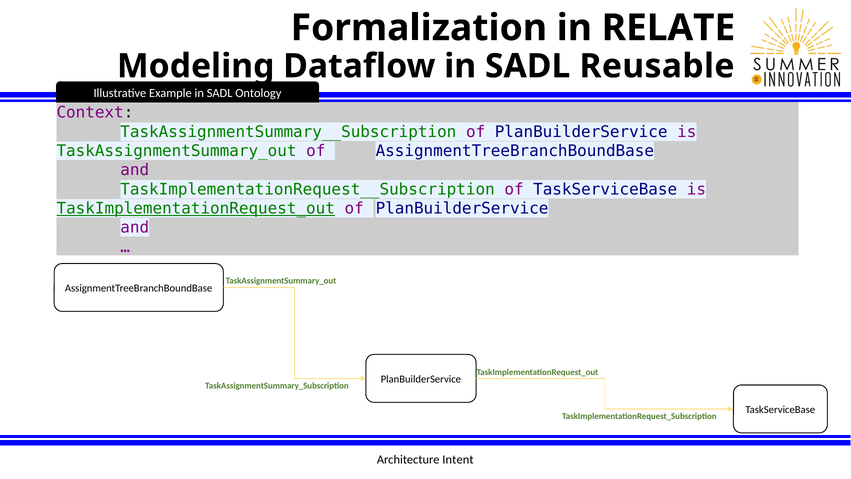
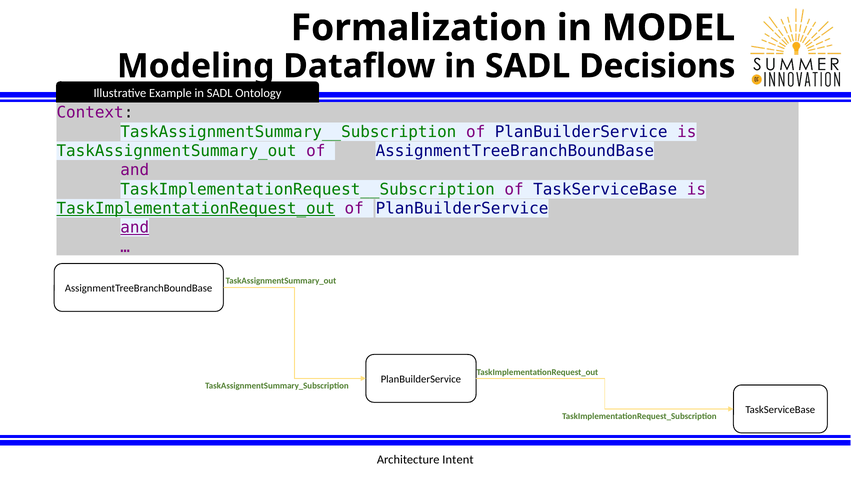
RELATE: RELATE -> MODEL
Reusable: Reusable -> Decisions
and at (135, 228) underline: none -> present
